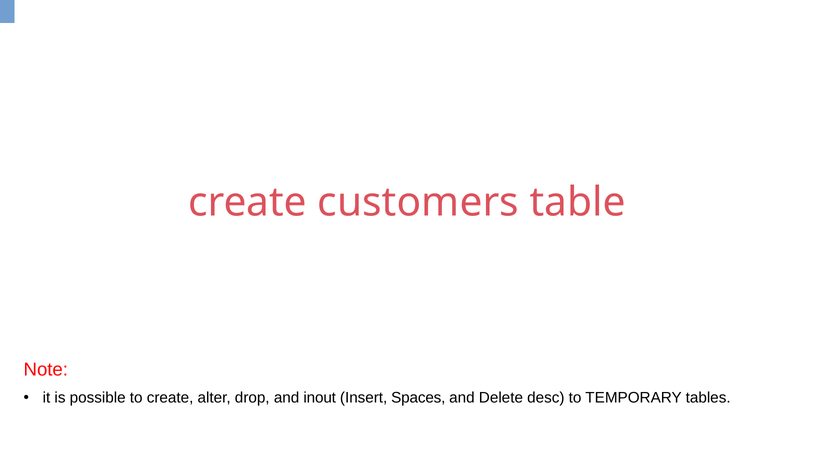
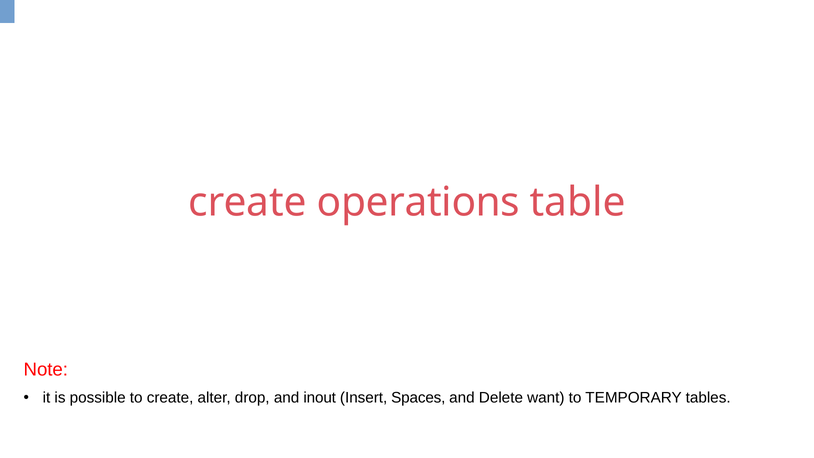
customers: customers -> operations
desc: desc -> want
